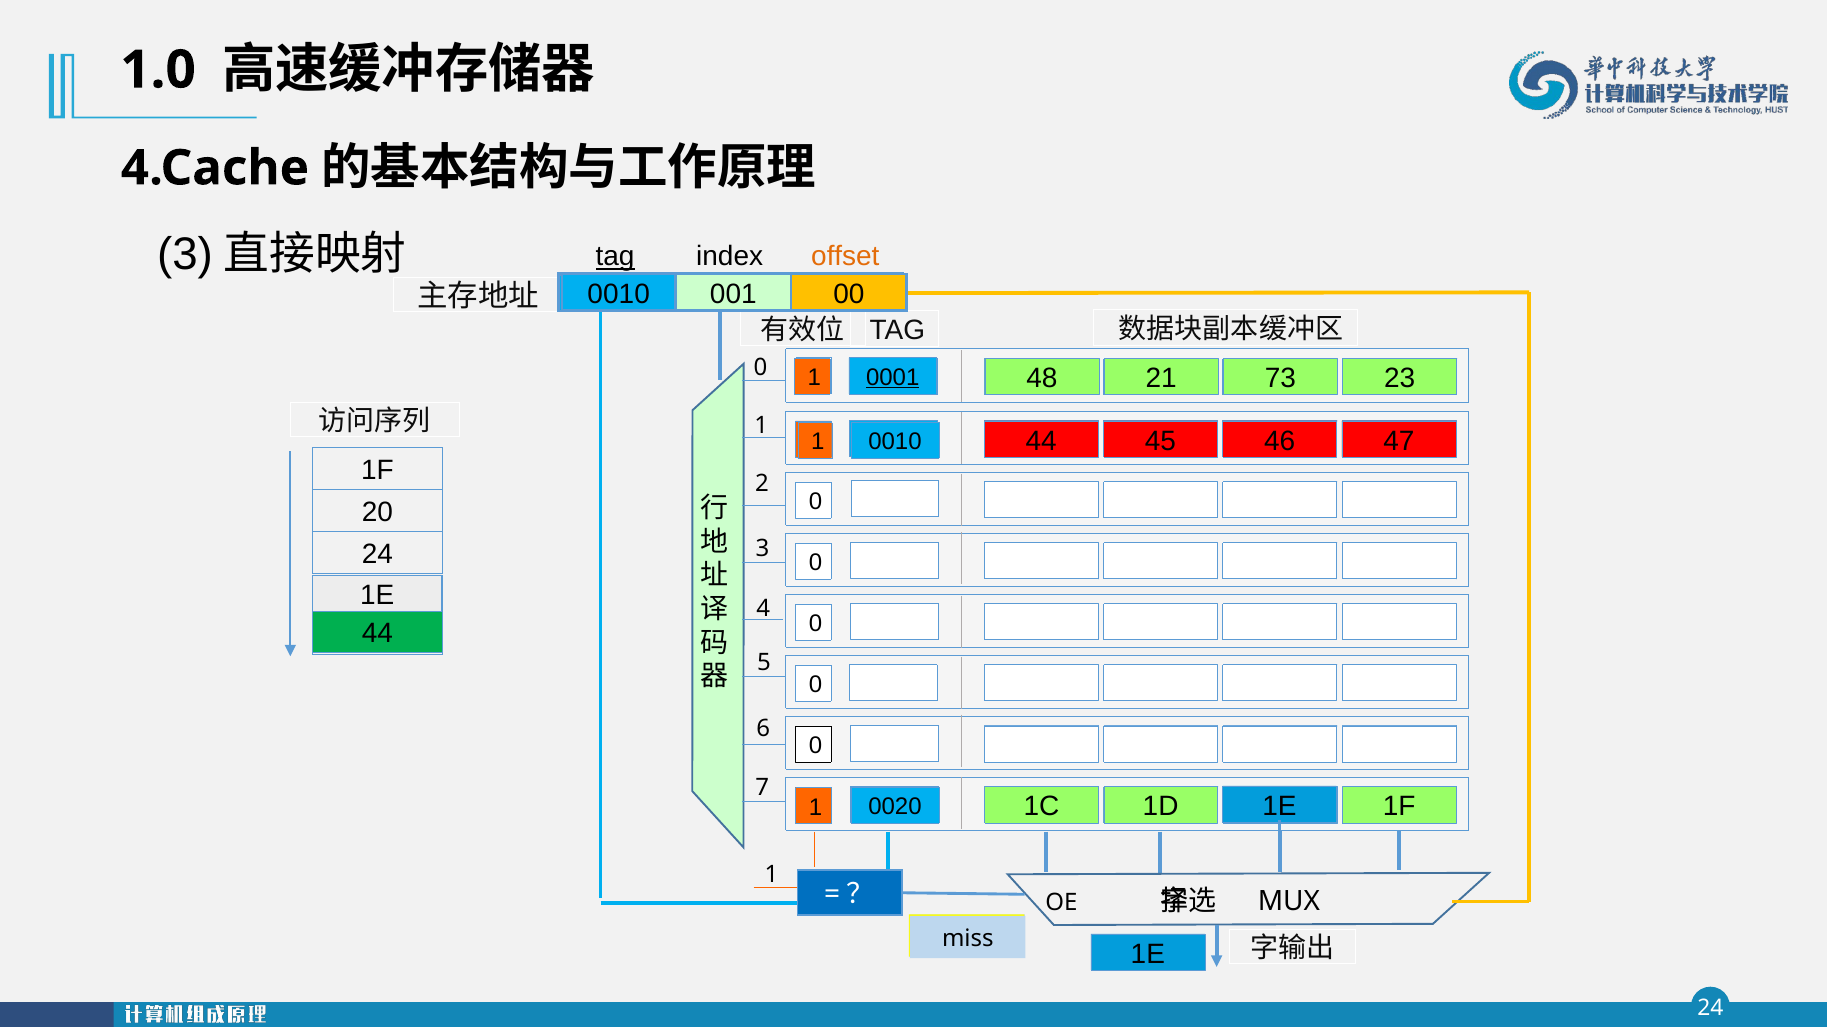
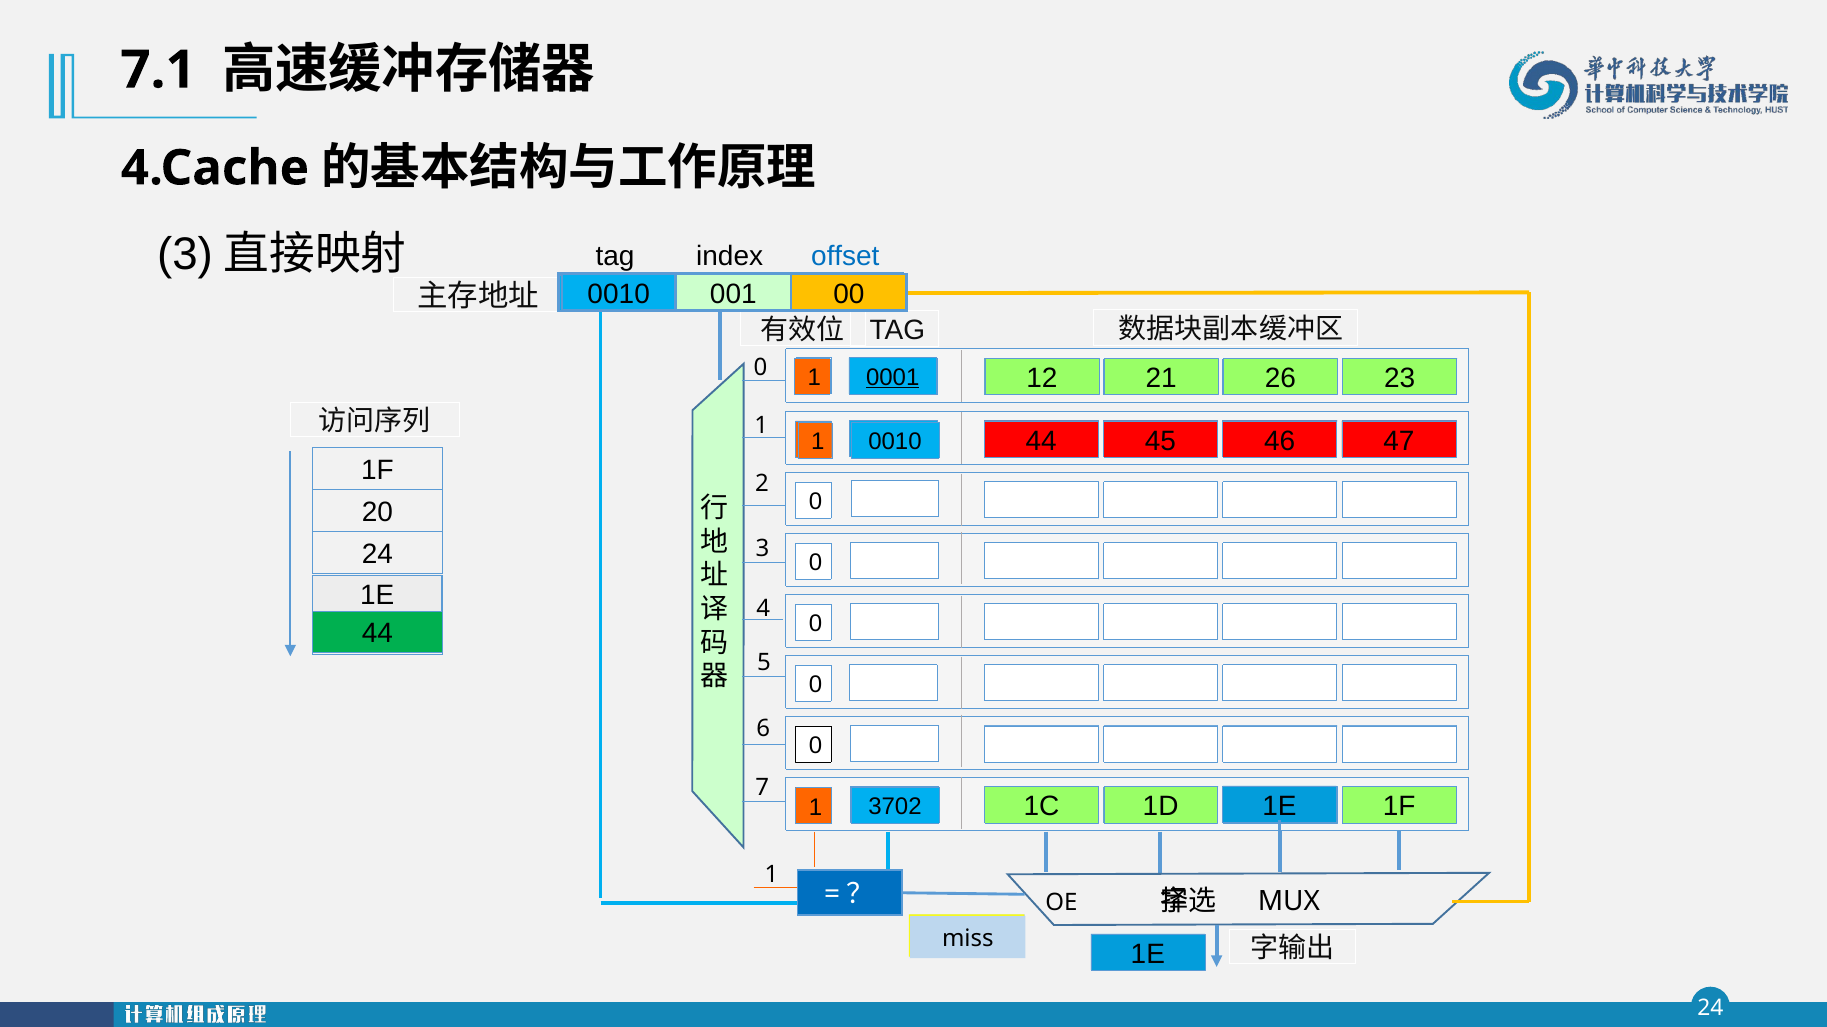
1.0: 1.0 -> 7.1
tag at (615, 257) underline: present -> none
offset at (845, 257) colour: orange -> blue
48: 48 -> 12
21 73: 73 -> 26
0020: 0020 -> 3702
